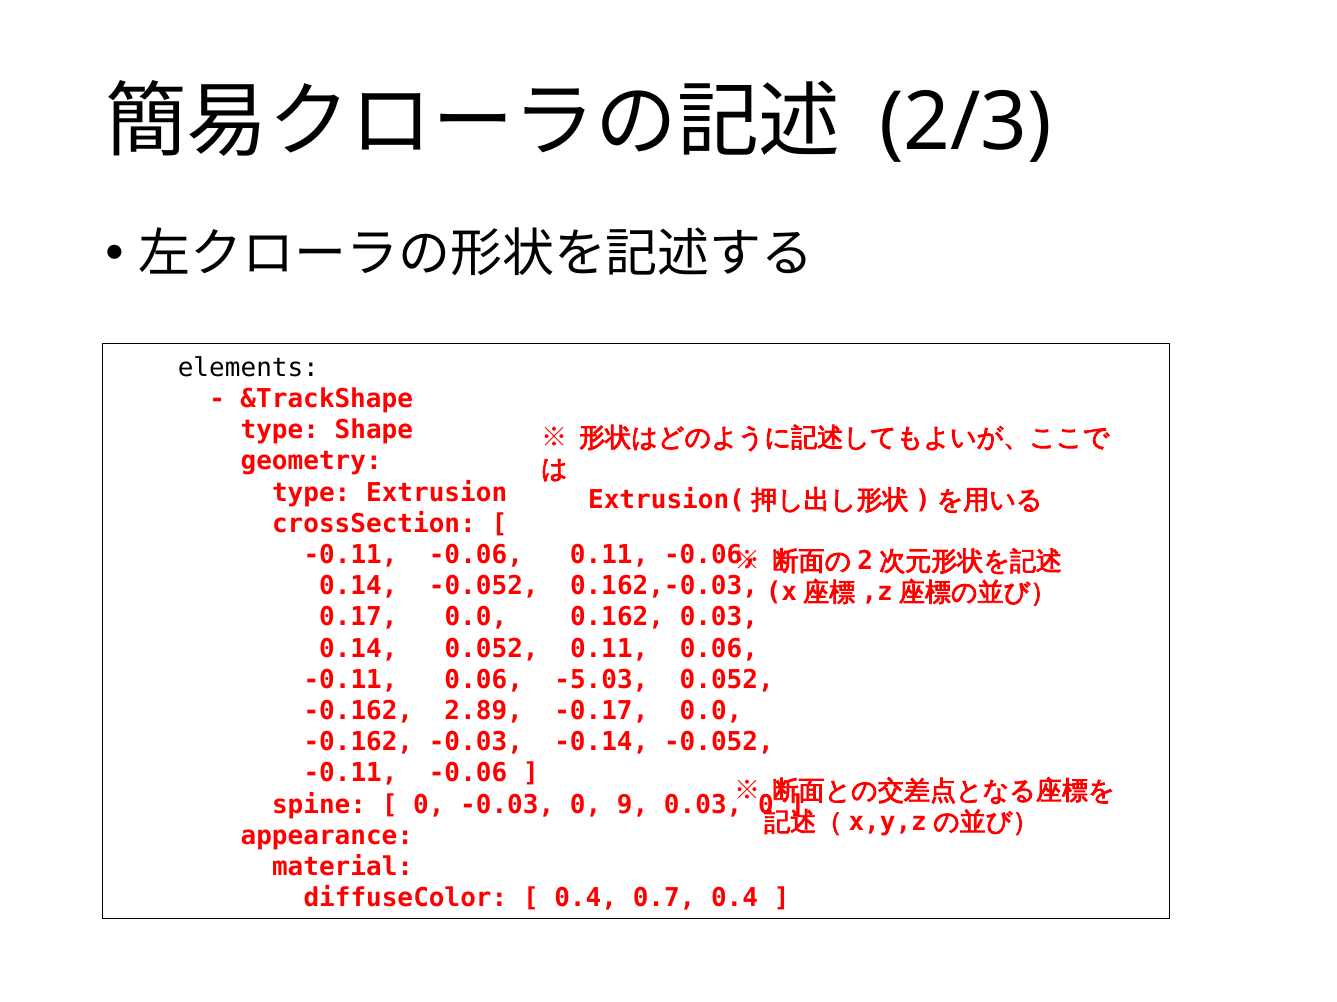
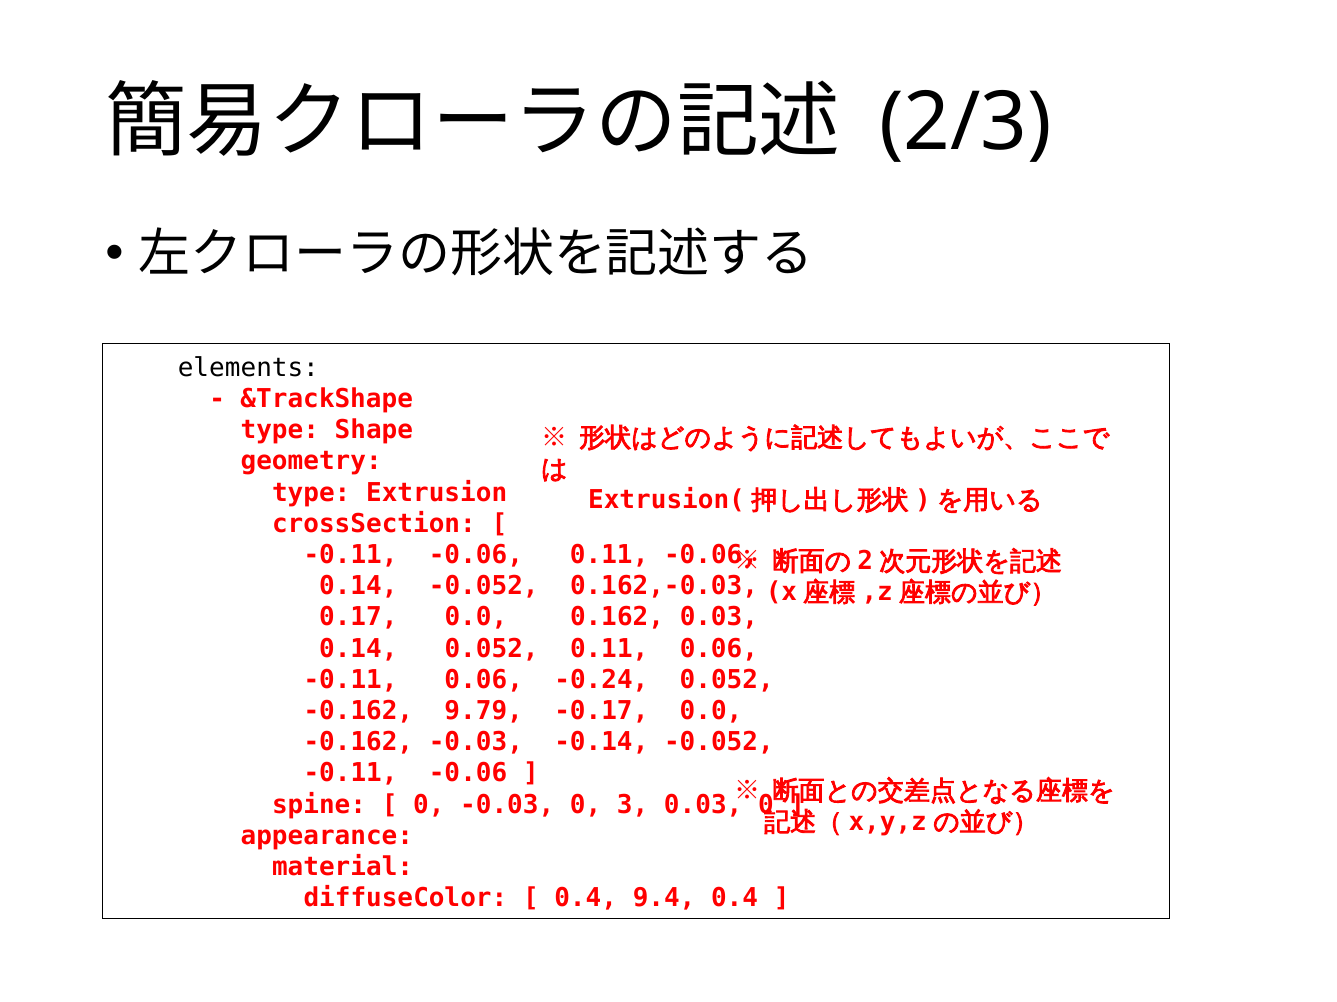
-5.03: -5.03 -> -0.24
2.89: 2.89 -> 9.79
9: 9 -> 3
0.7: 0.7 -> 9.4
